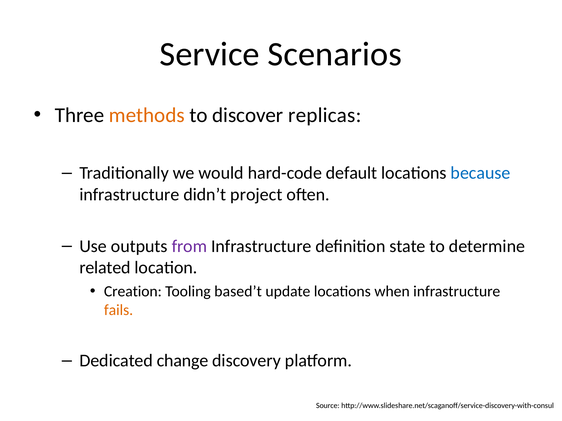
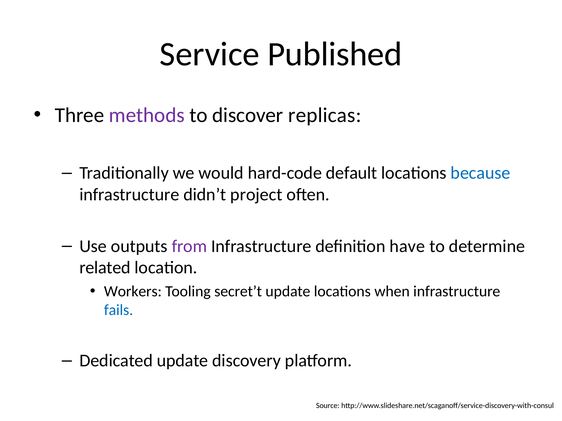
Scenarios: Scenarios -> Published
methods colour: orange -> purple
state: state -> have
Creation: Creation -> Workers
based’t: based’t -> secret’t
fails colour: orange -> blue
Dedicated change: change -> update
